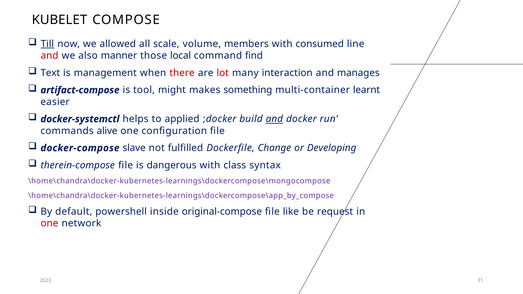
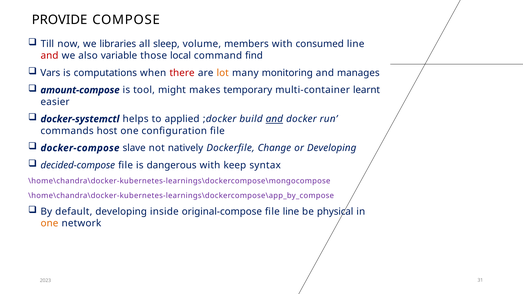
KUBELET: KUBELET -> PROVIDE
Till underline: present -> none
allowed: allowed -> libraries
scale: scale -> sleep
manner: manner -> variable
Text: Text -> Vars
management: management -> computations
lot colour: red -> orange
interaction: interaction -> monitoring
artifact-compose: artifact-compose -> amount-compose
something: something -> temporary
alive: alive -> host
fulfilled: fulfilled -> natively
therein-compose: therein-compose -> decided-compose
class: class -> keep
default powershell: powershell -> developing
file like: like -> line
request: request -> physical
one at (49, 224) colour: red -> orange
